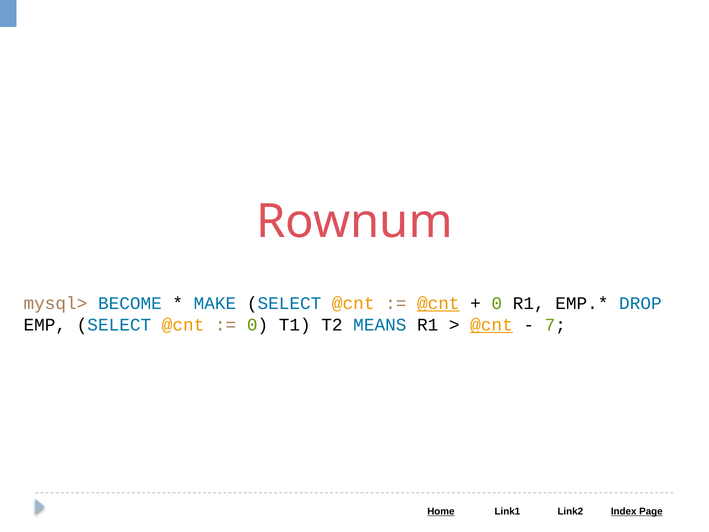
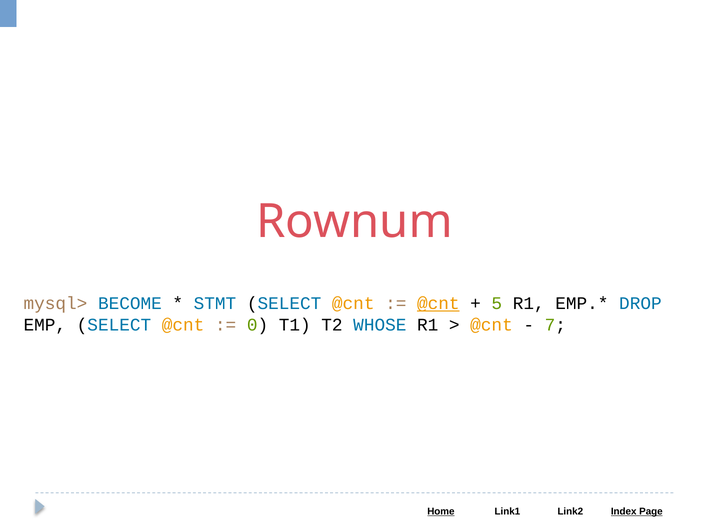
MAKE: MAKE -> STMT
0 at (497, 303): 0 -> 5
MEANS: MEANS -> WHOSE
@cnt at (491, 325) underline: present -> none
